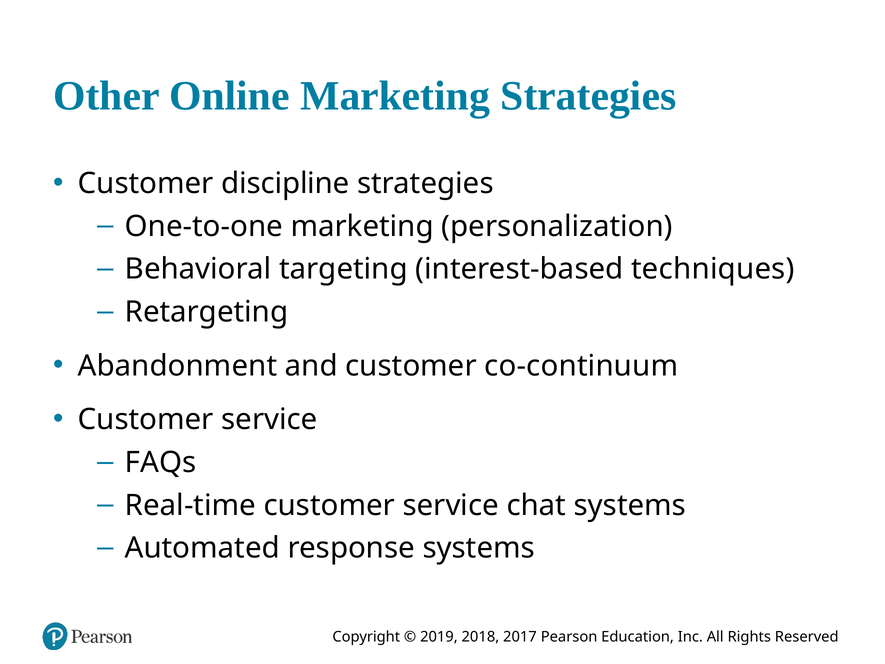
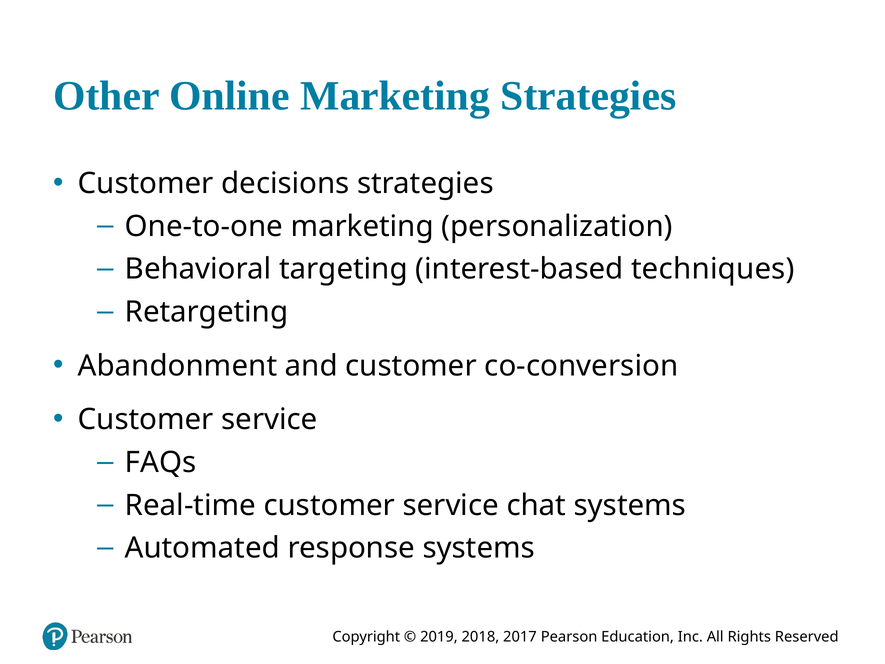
discipline: discipline -> decisions
co-continuum: co-continuum -> co-conversion
